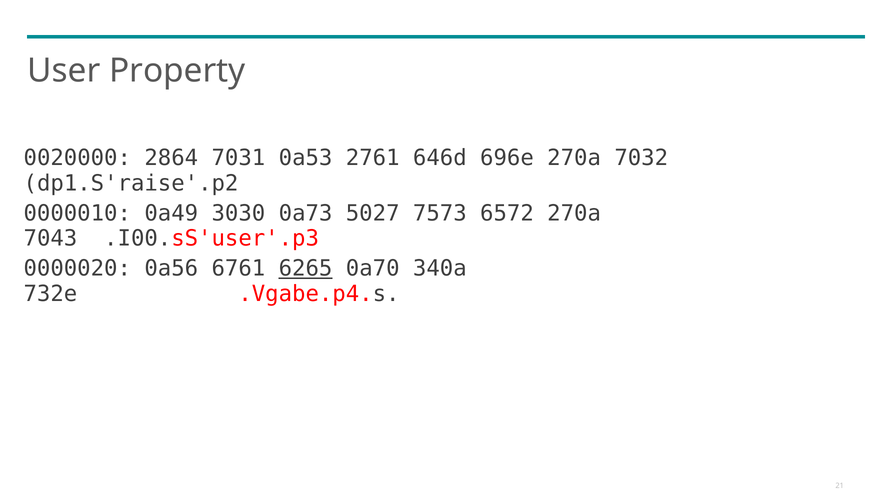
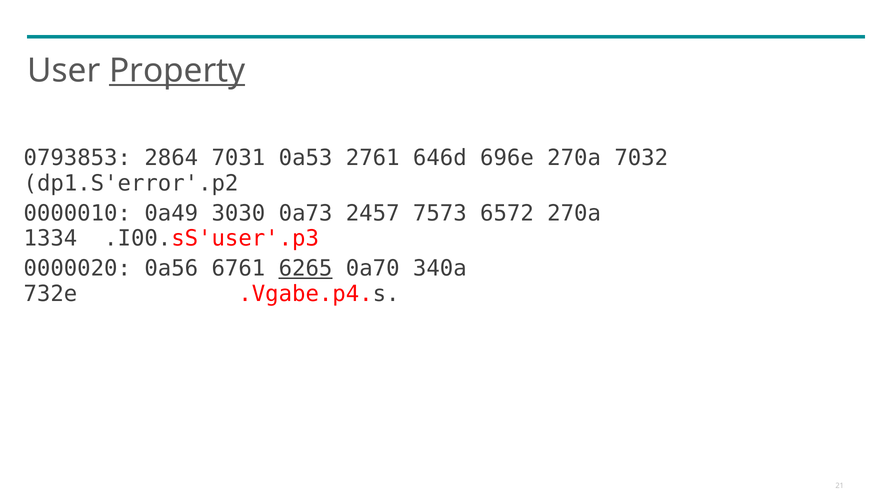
Property underline: none -> present
0020000: 0020000 -> 0793853
dp1.S'raise'.p2: dp1.S'raise'.p2 -> dp1.S'error'.p2
5027: 5027 -> 2457
7043: 7043 -> 1334
